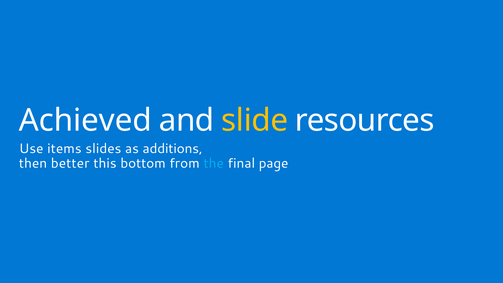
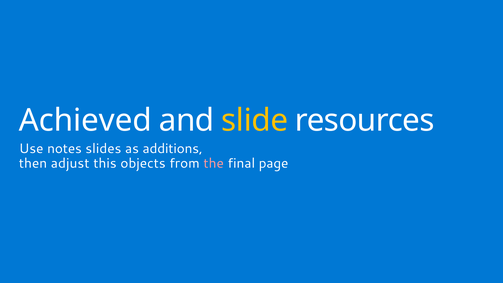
items: items -> notes
better: better -> adjust
bottom: bottom -> objects
the colour: light blue -> pink
